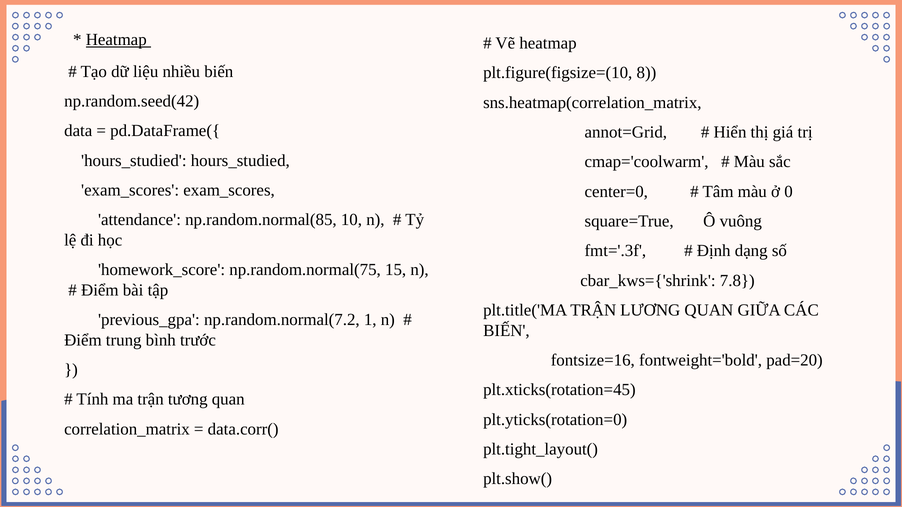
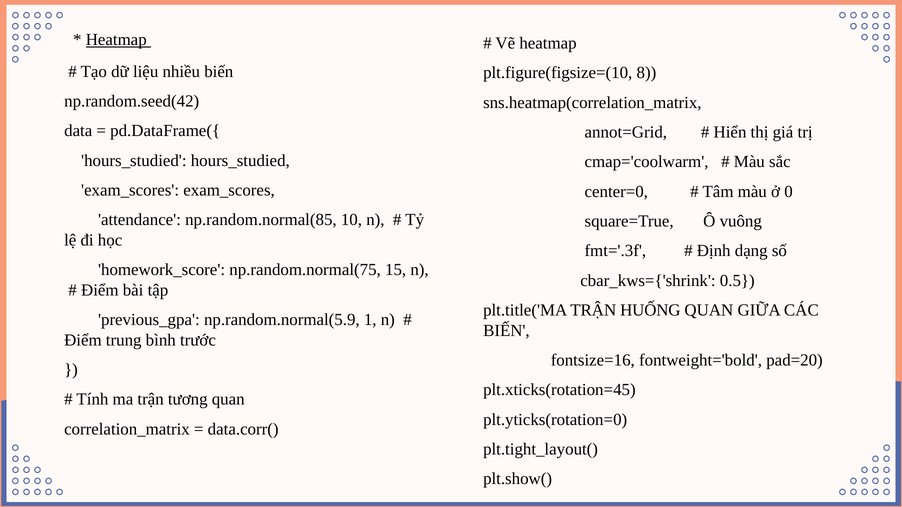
7.8: 7.8 -> 0.5
LƯƠNG: LƯƠNG -> HUỐNG
np.random.normal(7.2: np.random.normal(7.2 -> np.random.normal(5.9
